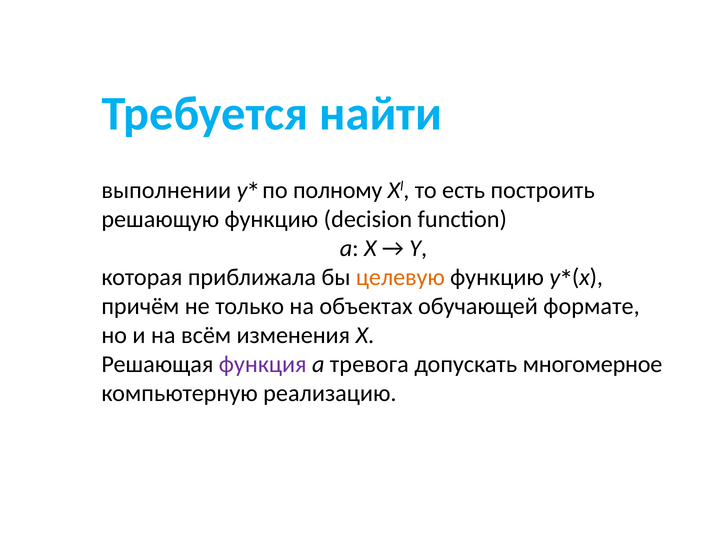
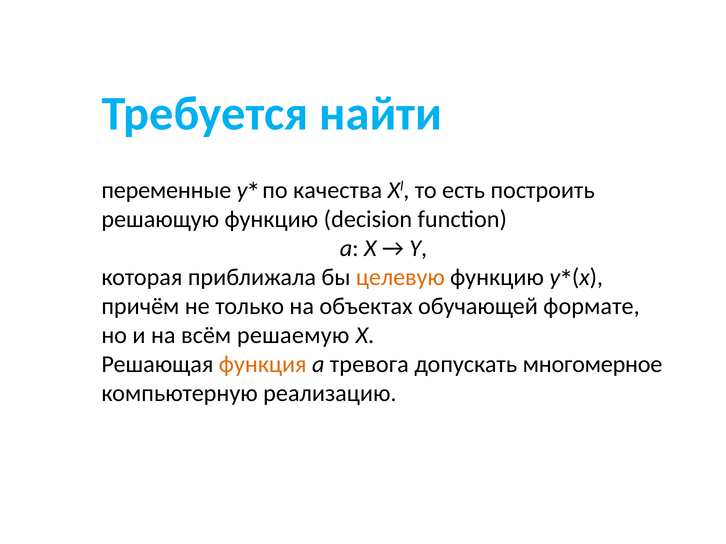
выполнении: выполнении -> переменные
полному: полному -> качества
изменения: изменения -> решаемую
функция colour: purple -> orange
